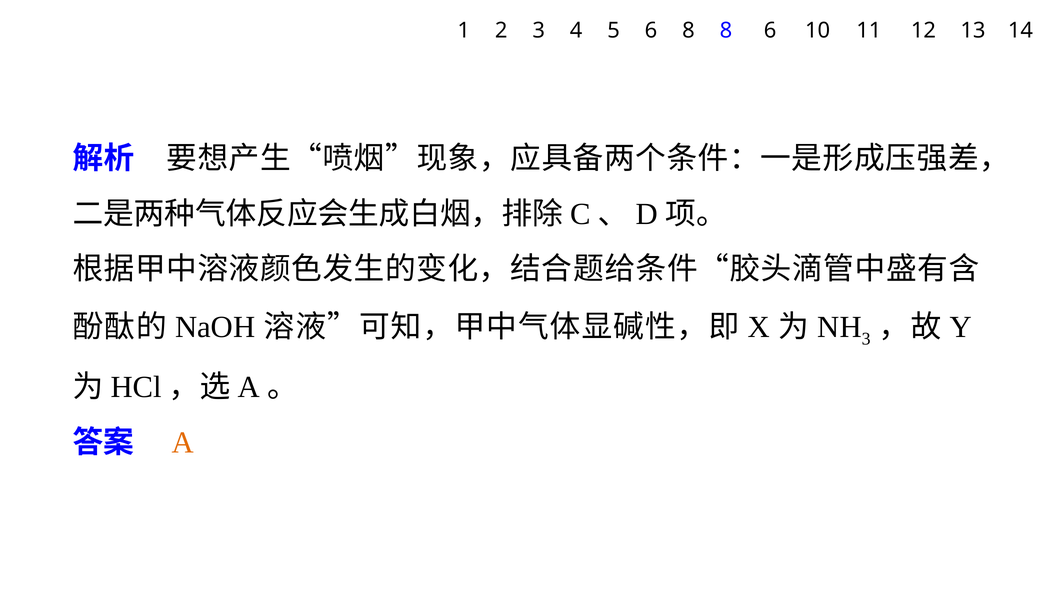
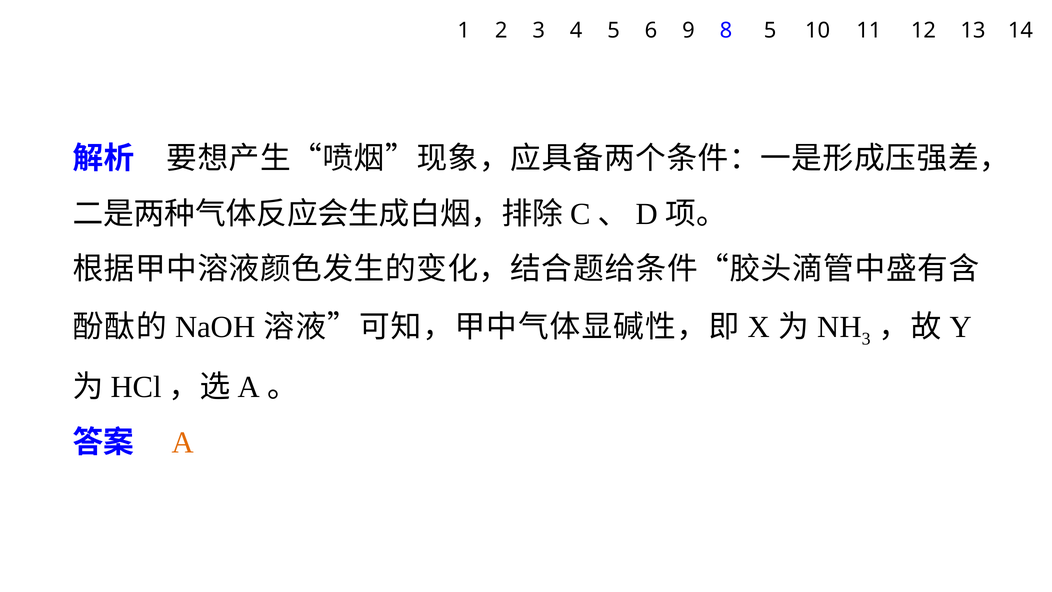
6 8: 8 -> 9
8 6: 6 -> 5
